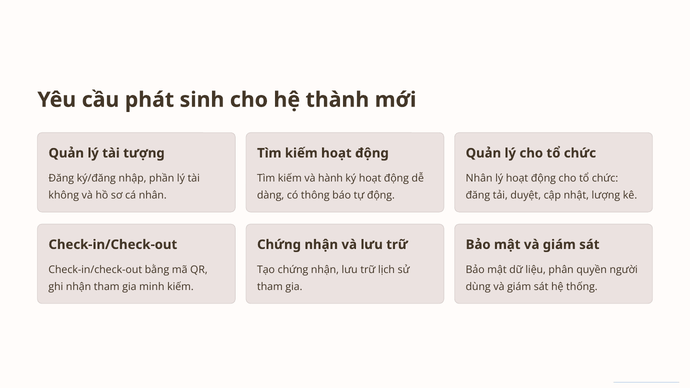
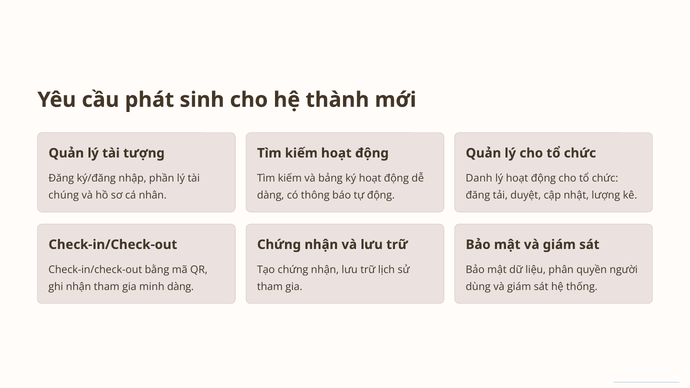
hành: hành -> bảng
Nhân at (479, 178): Nhân -> Danh
không: không -> chúng
minh kiếm: kiếm -> dàng
